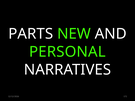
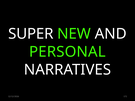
PARTS: PARTS -> SUPER
